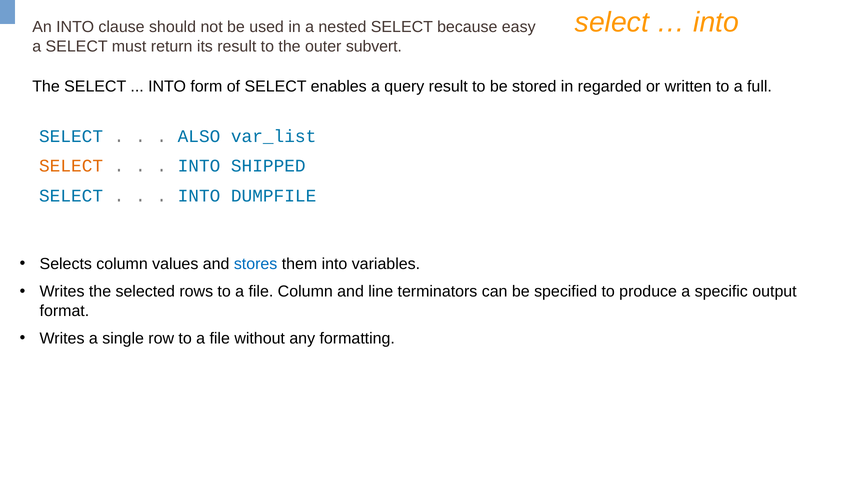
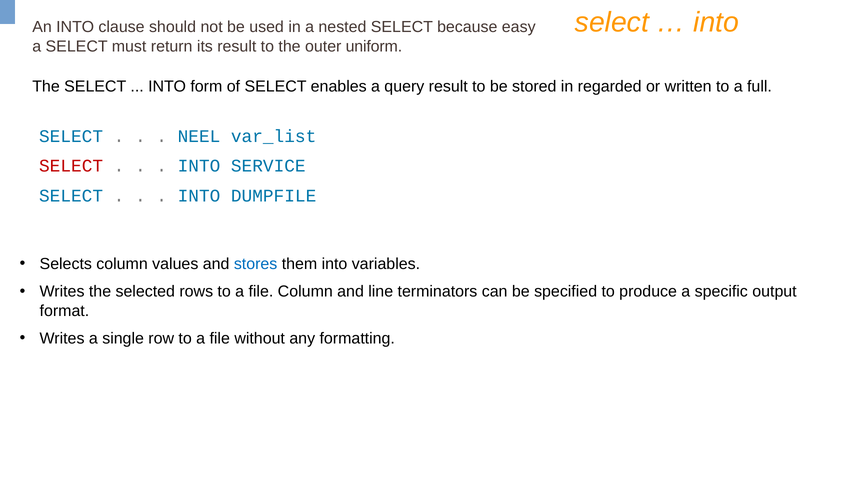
subvert: subvert -> uniform
ALSO: ALSO -> NEEL
SELECT at (71, 166) colour: orange -> red
SHIPPED: SHIPPED -> SERVICE
